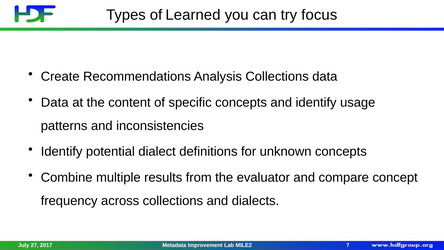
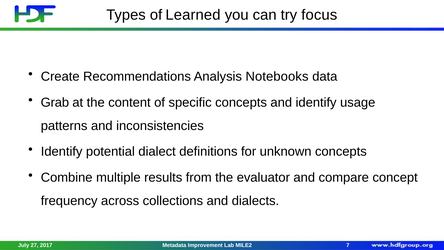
Analysis Collections: Collections -> Notebooks
Data at (55, 102): Data -> Grab
